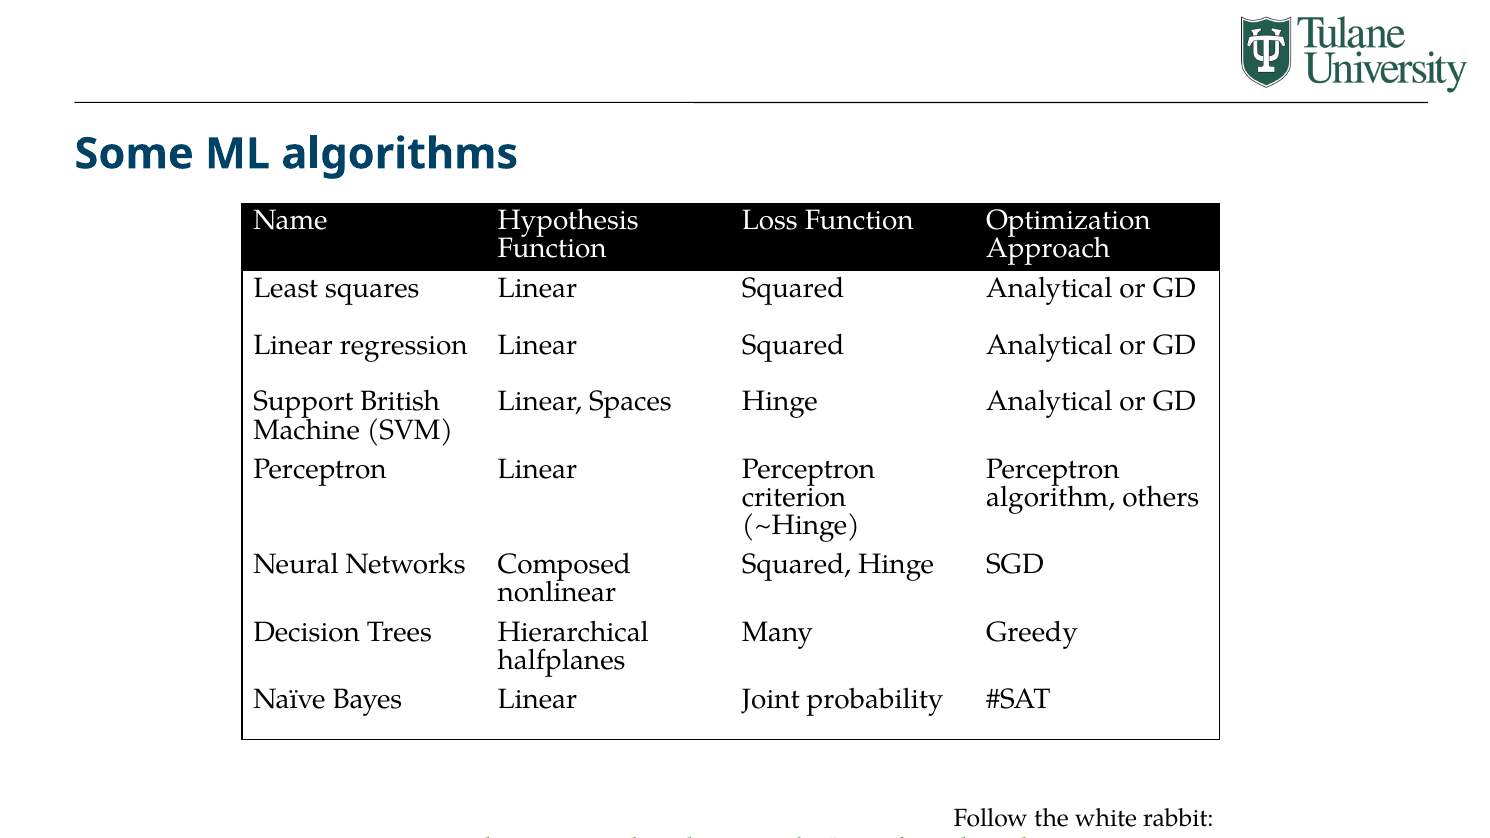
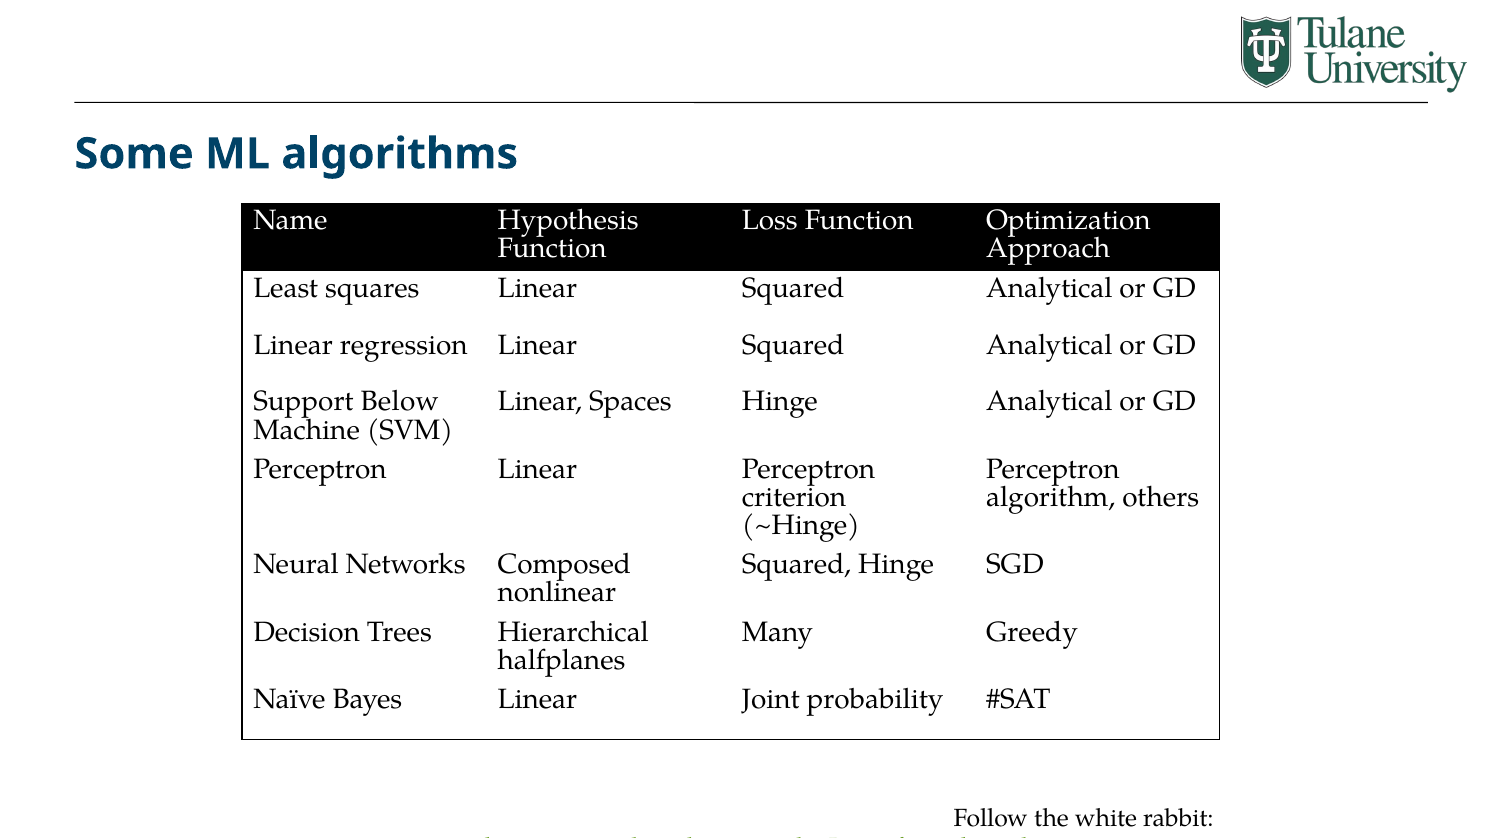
British: British -> Below
